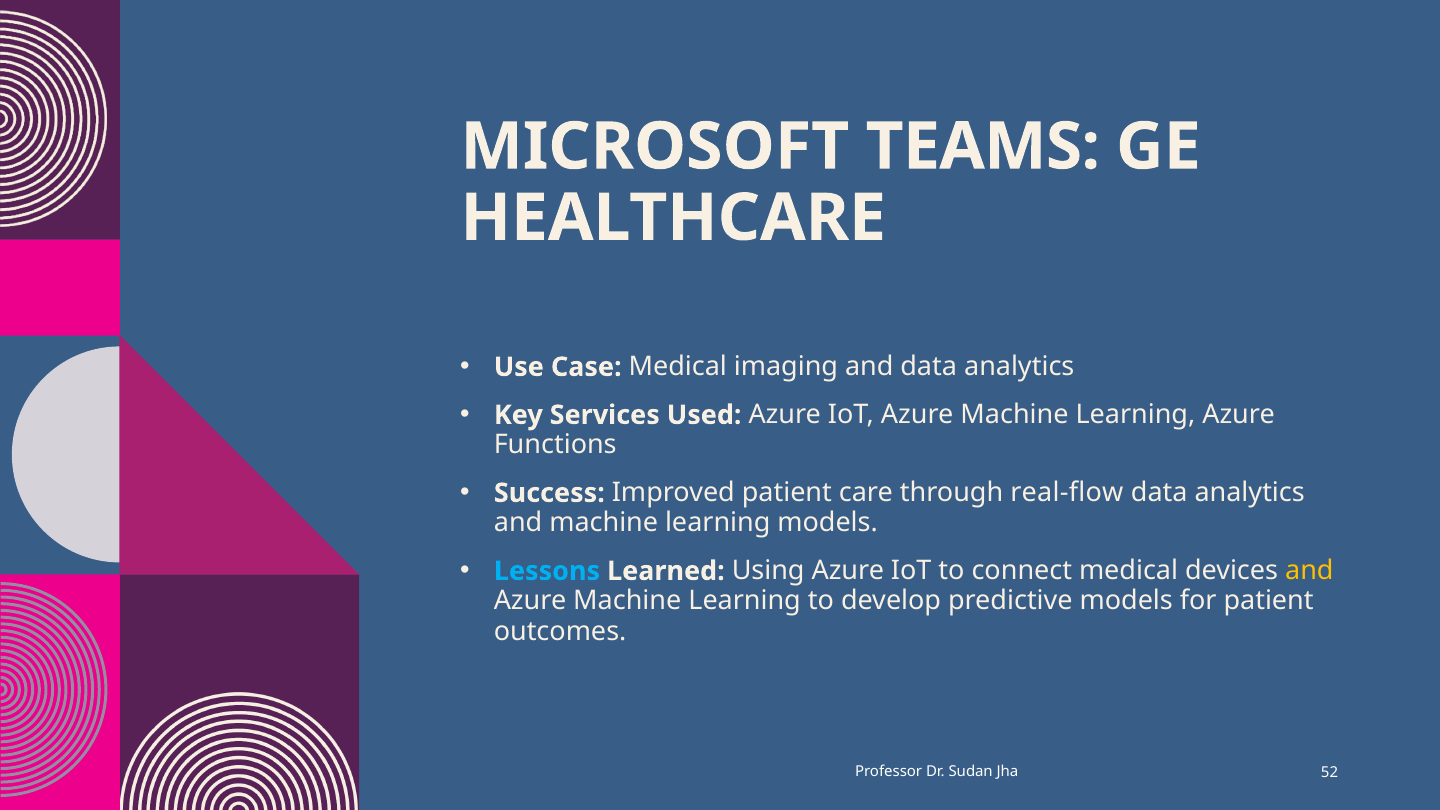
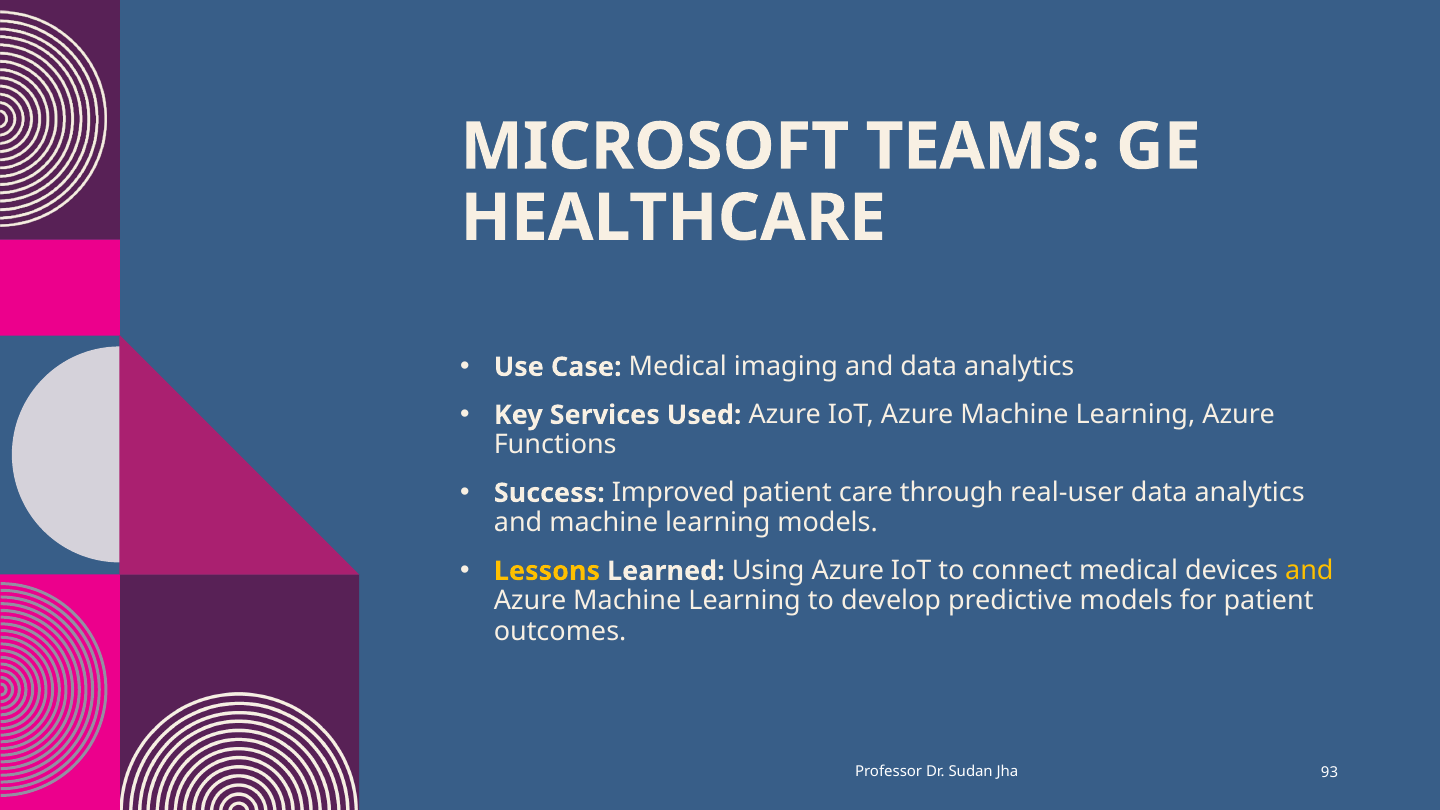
real-flow: real-flow -> real-user
Lessons colour: light blue -> yellow
52: 52 -> 93
